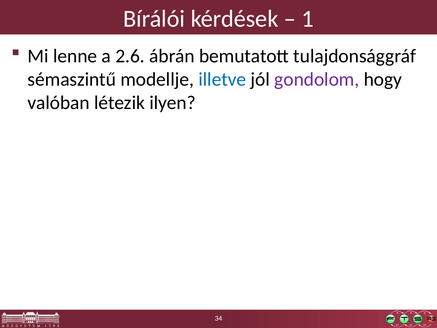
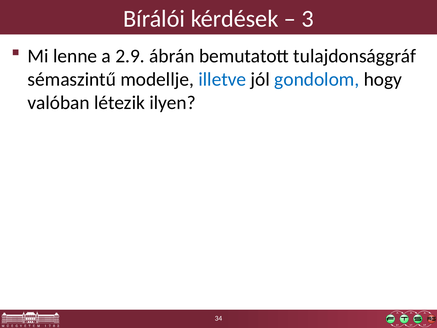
1: 1 -> 3
2.6: 2.6 -> 2.9
gondolom colour: purple -> blue
